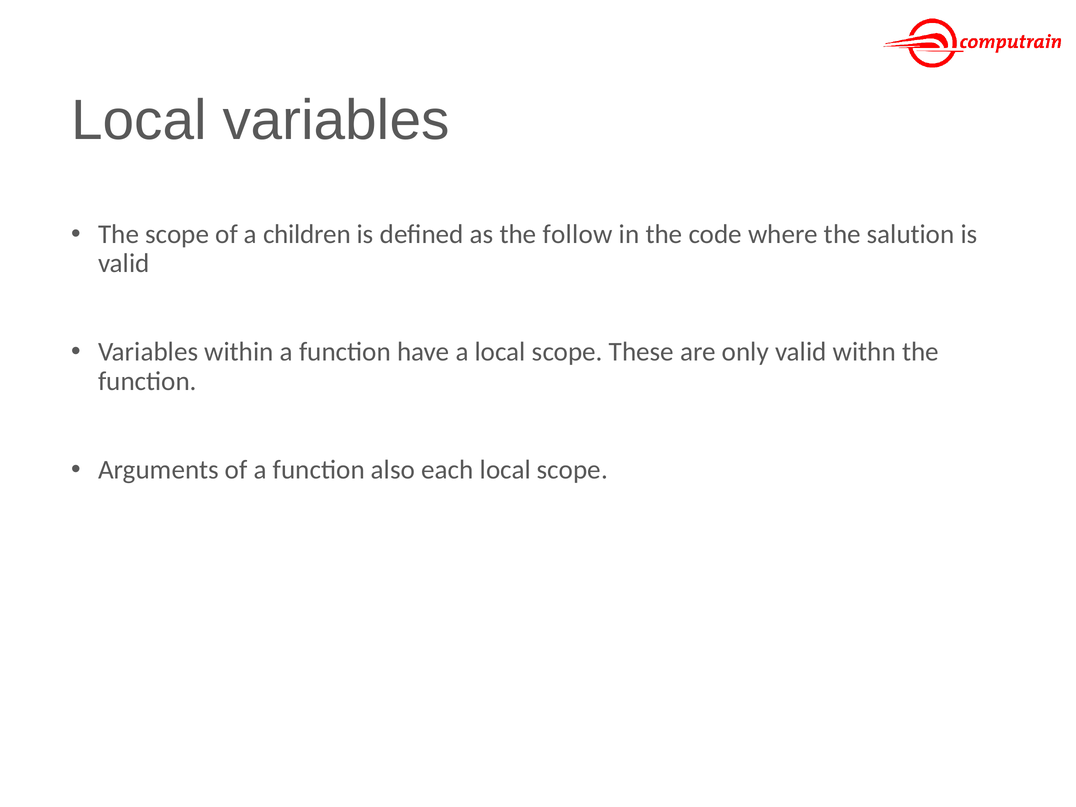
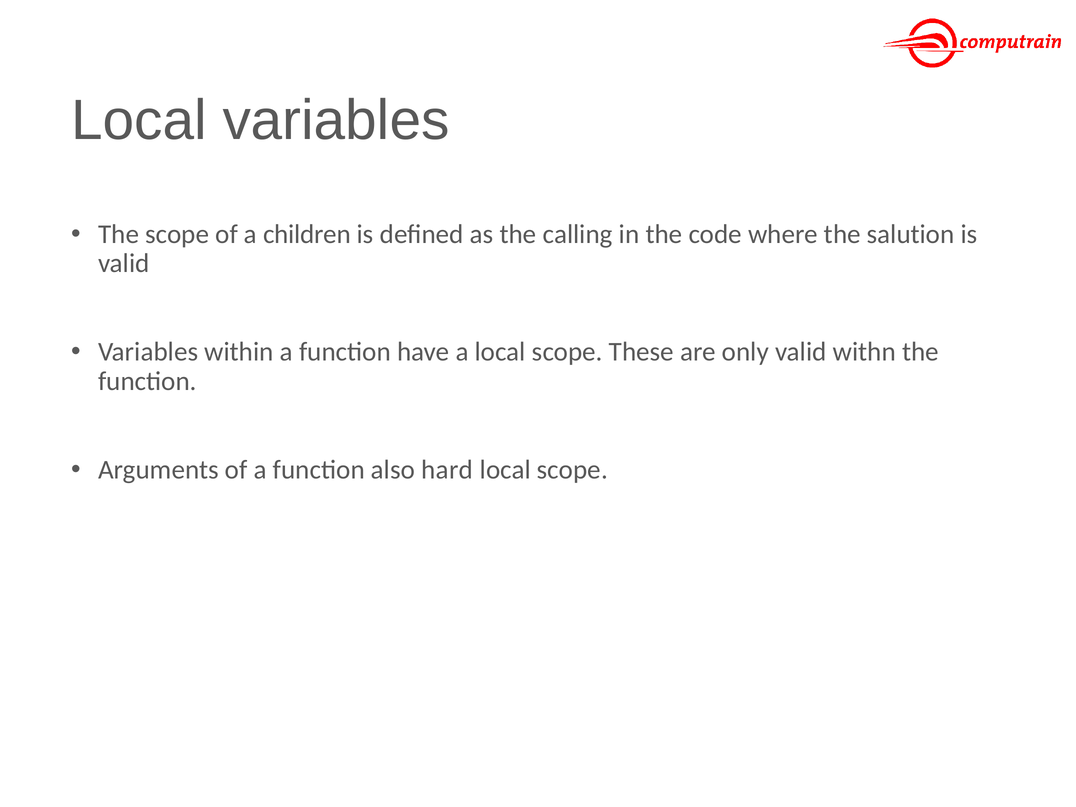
follow: follow -> calling
each: each -> hard
